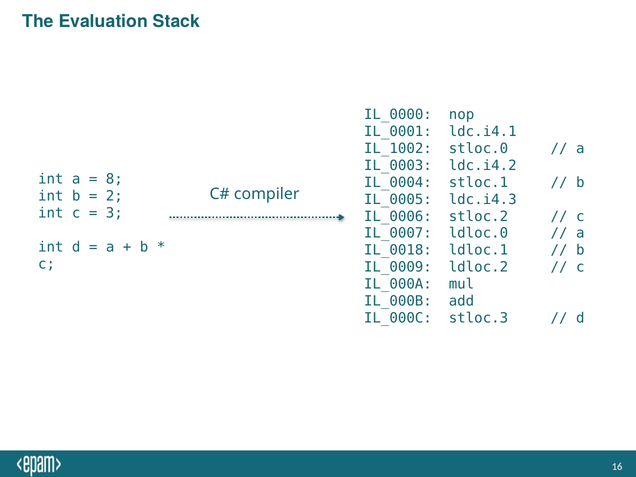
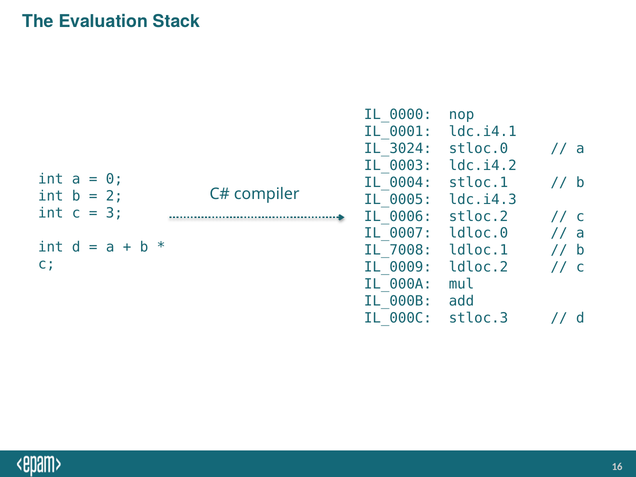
IL_1002: IL_1002 -> IL_3024
8: 8 -> 0
IL_0018: IL_0018 -> IL_7008
